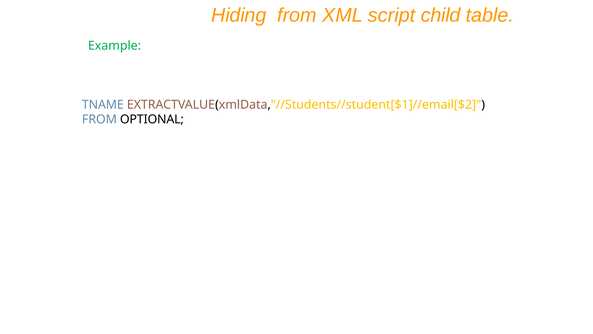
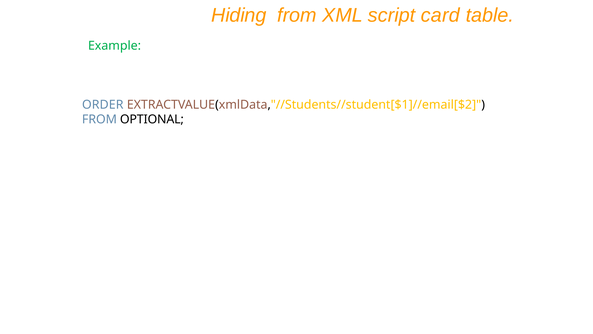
child: child -> card
TNAME: TNAME -> ORDER
